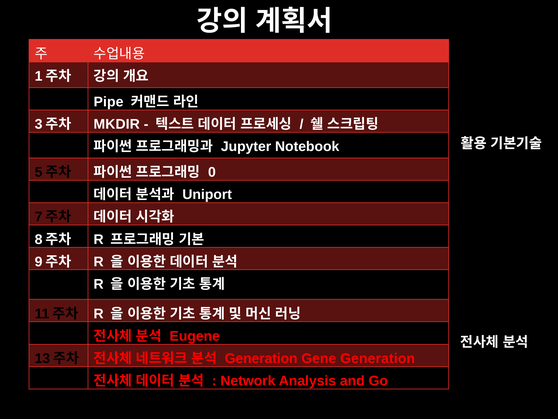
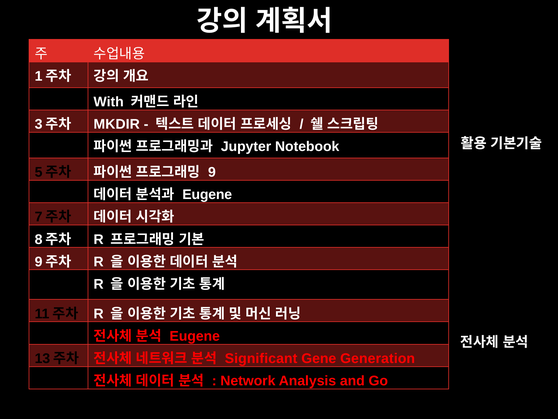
Pipe: Pipe -> With
0: 0 -> 9
Uniport at (207, 194): Uniport -> Eugene
Generation at (261, 358): Generation -> Significant
